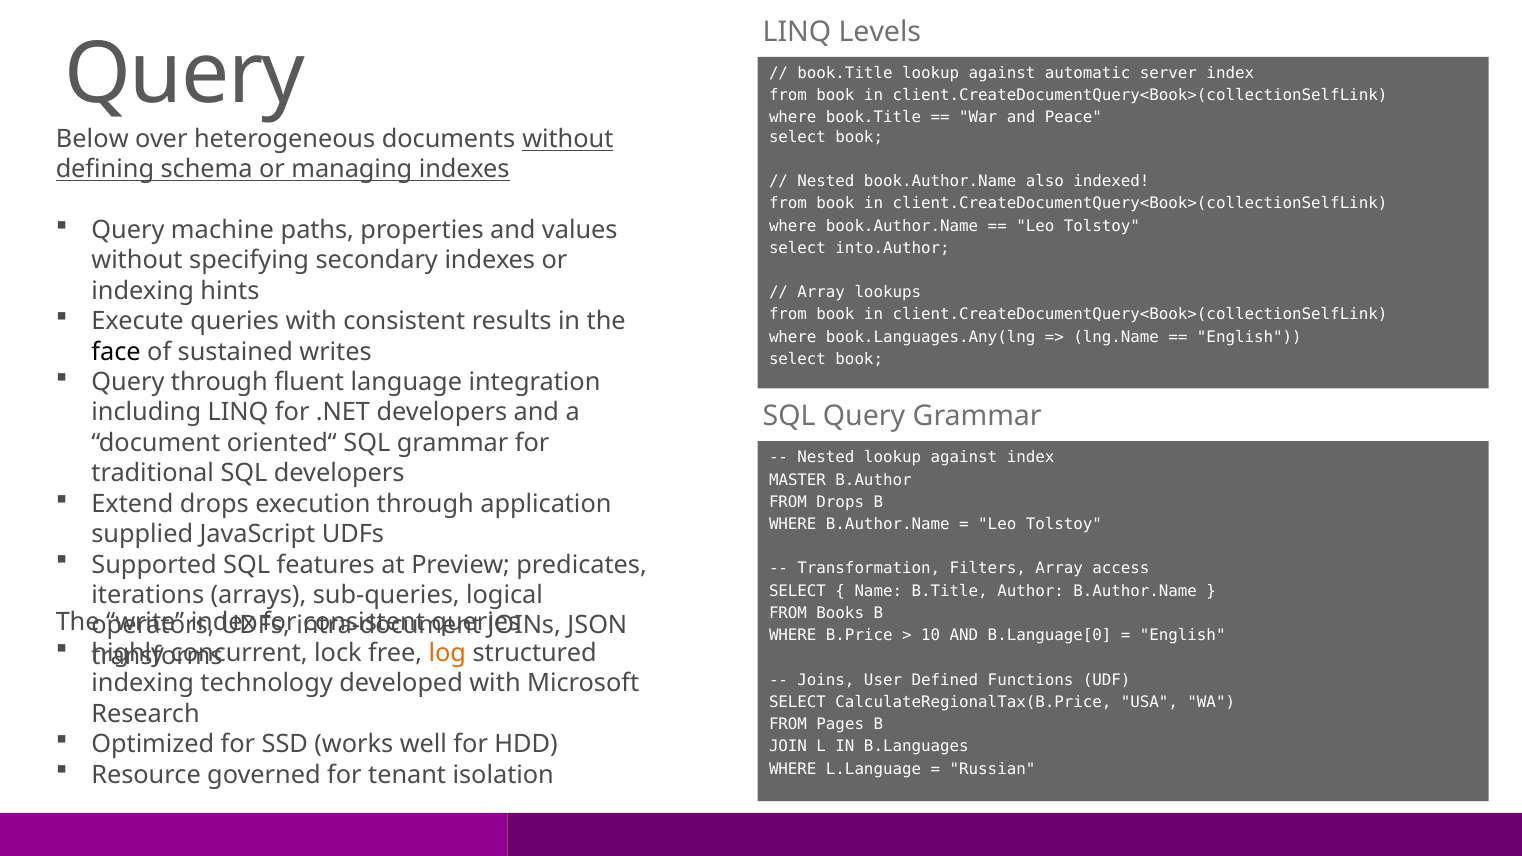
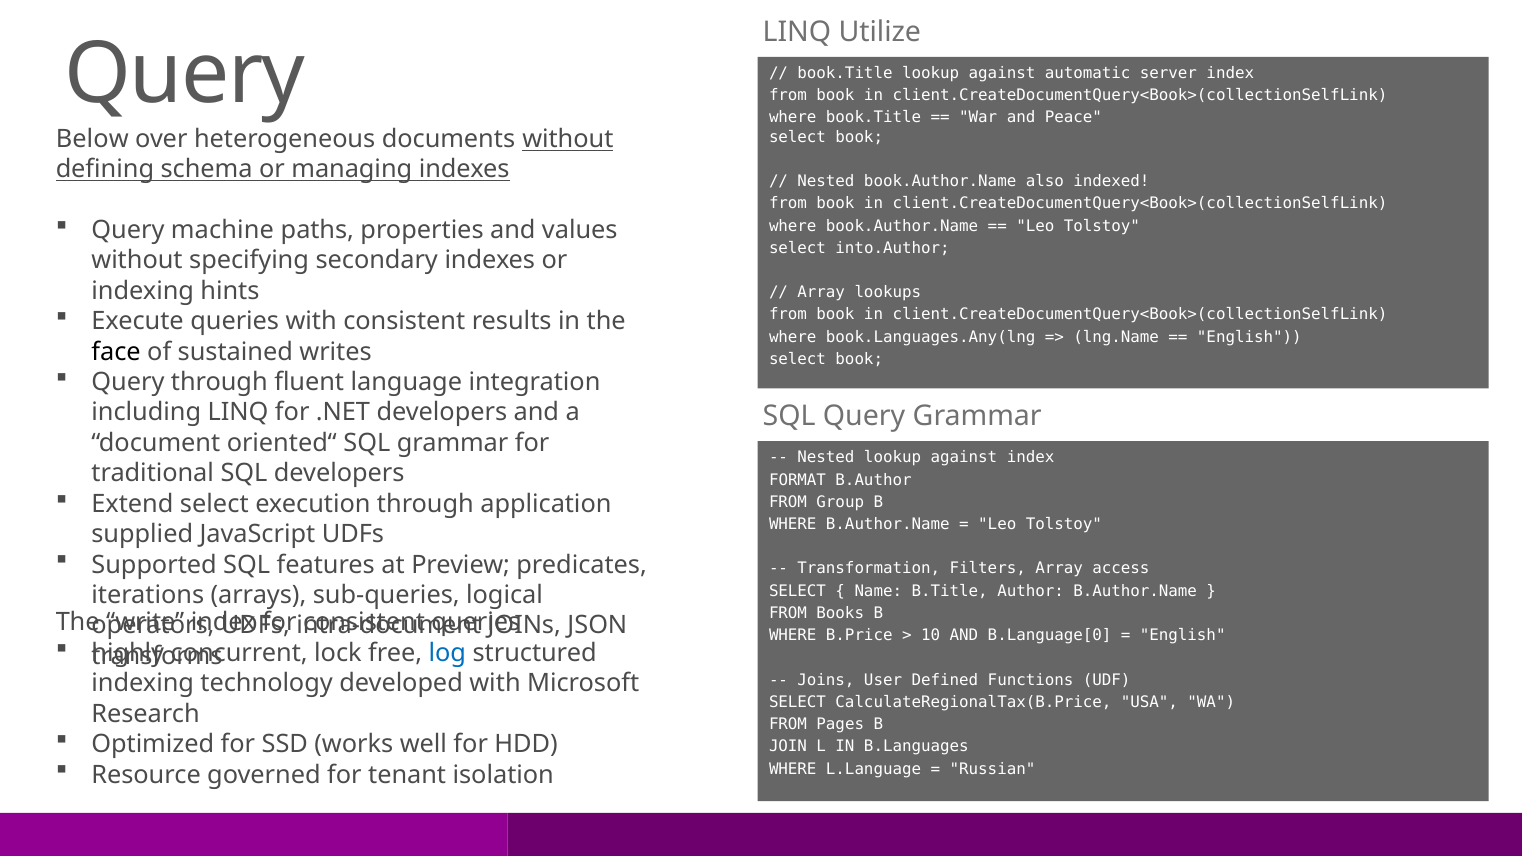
Levels: Levels -> Utilize
MASTER: MASTER -> FORMAT
Extend drops: drops -> select
FROM Drops: Drops -> Group
log colour: orange -> blue
